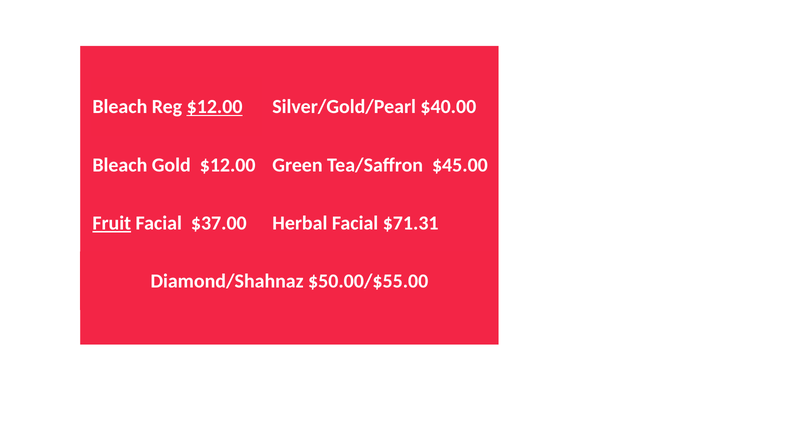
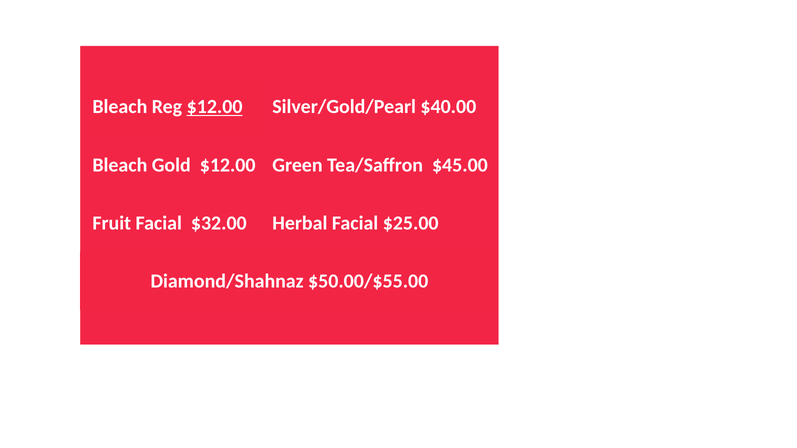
Fruit underline: present -> none
$37.00: $37.00 -> $32.00
$71.31: $71.31 -> $25.00
